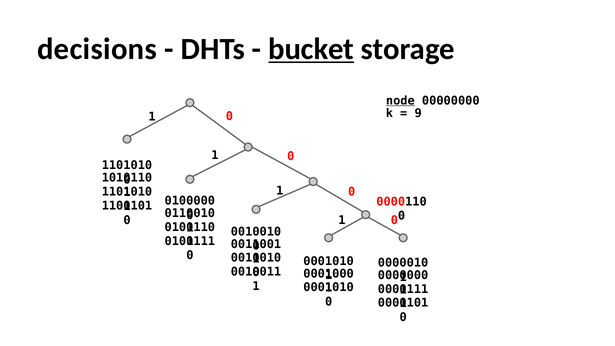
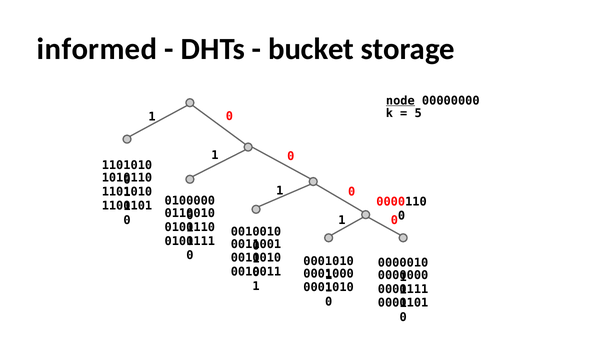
decisions: decisions -> informed
bucket underline: present -> none
9: 9 -> 5
